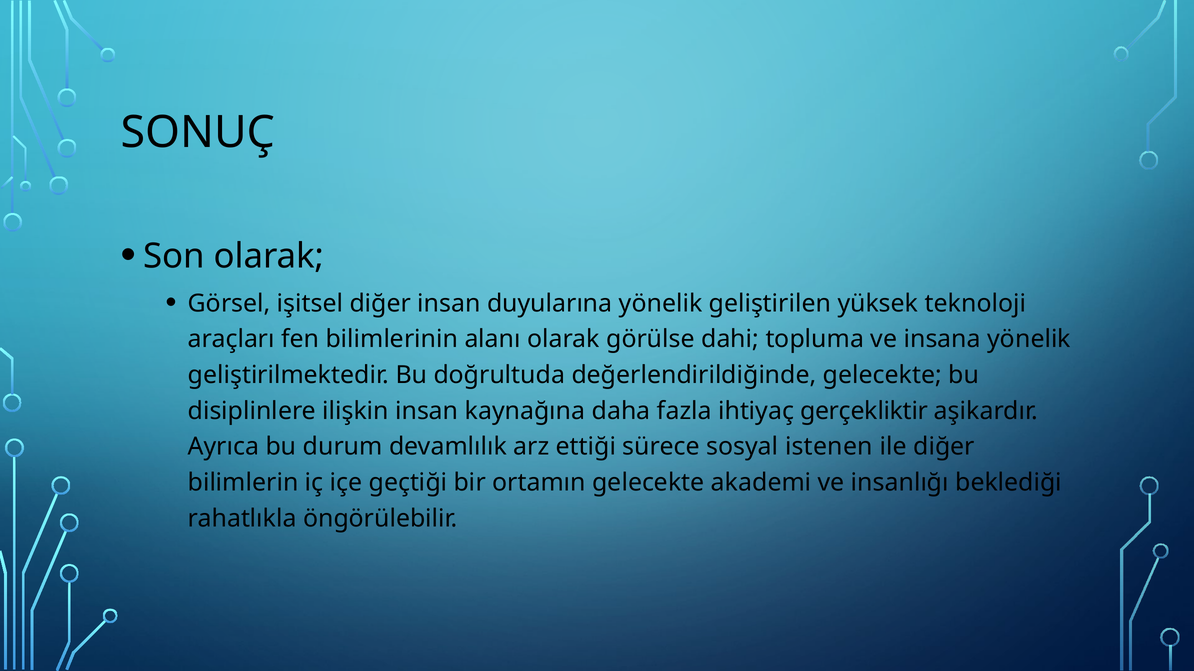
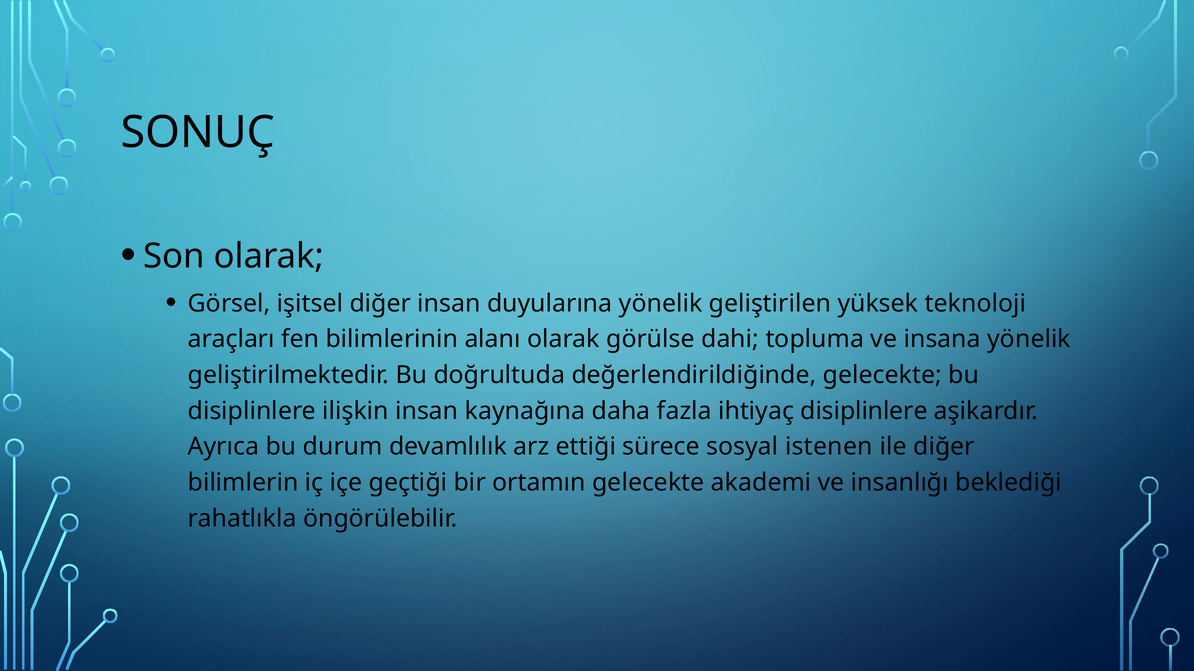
ihtiyaç gerçekliktir: gerçekliktir -> disiplinlere
